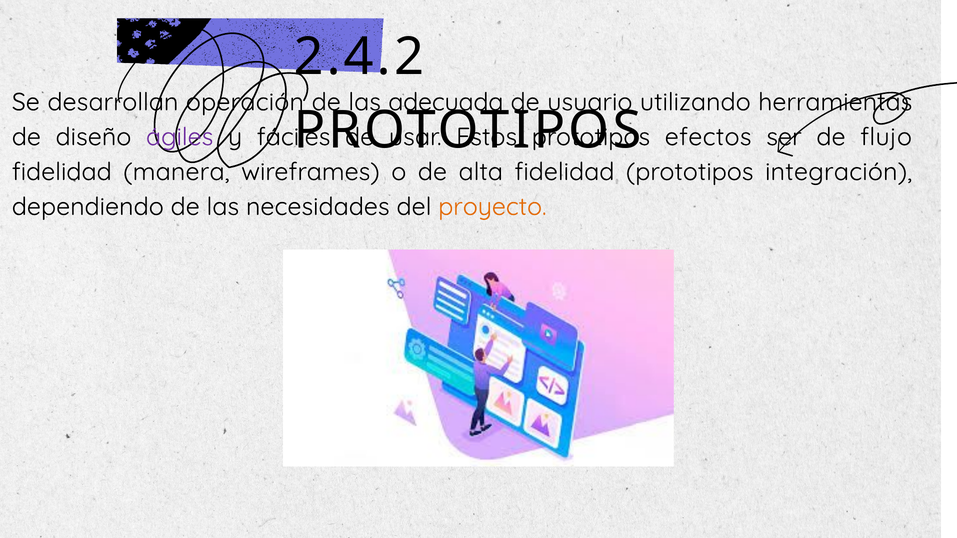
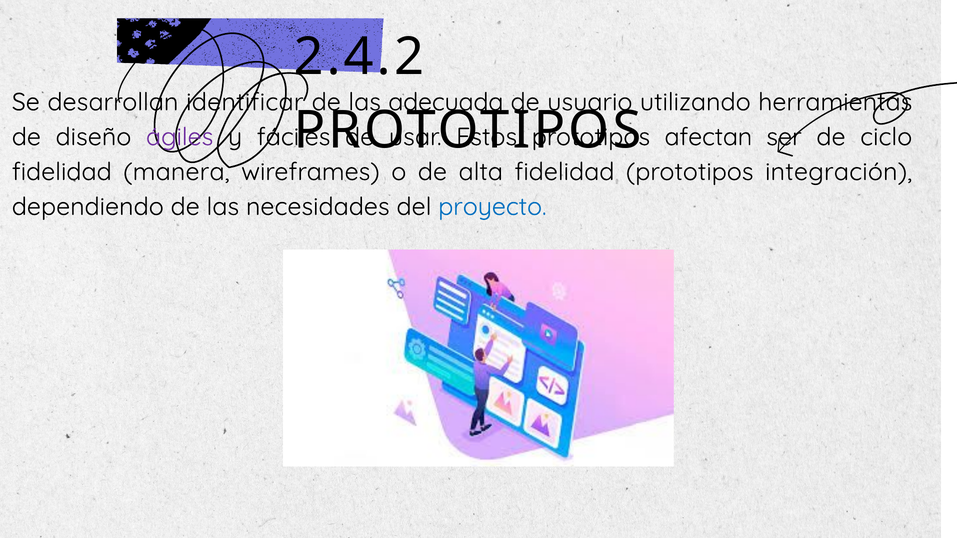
operación: operación -> identificar
efectos: efectos -> afectan
flujo: flujo -> ciclo
proyecto colour: orange -> blue
